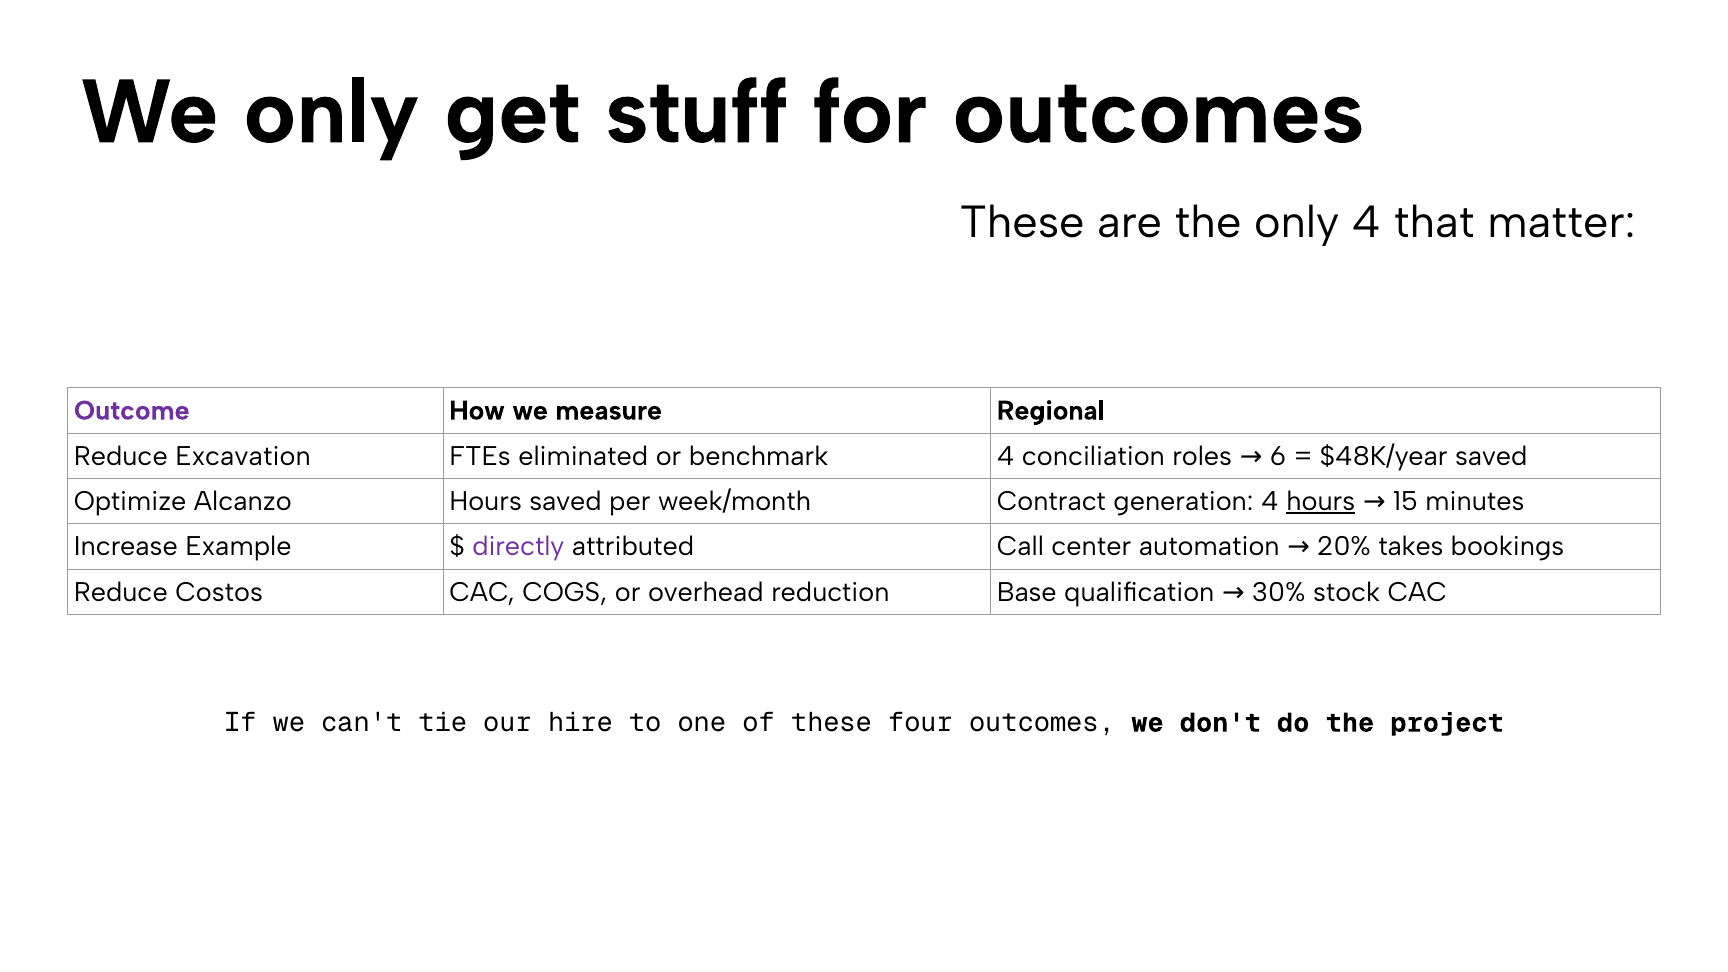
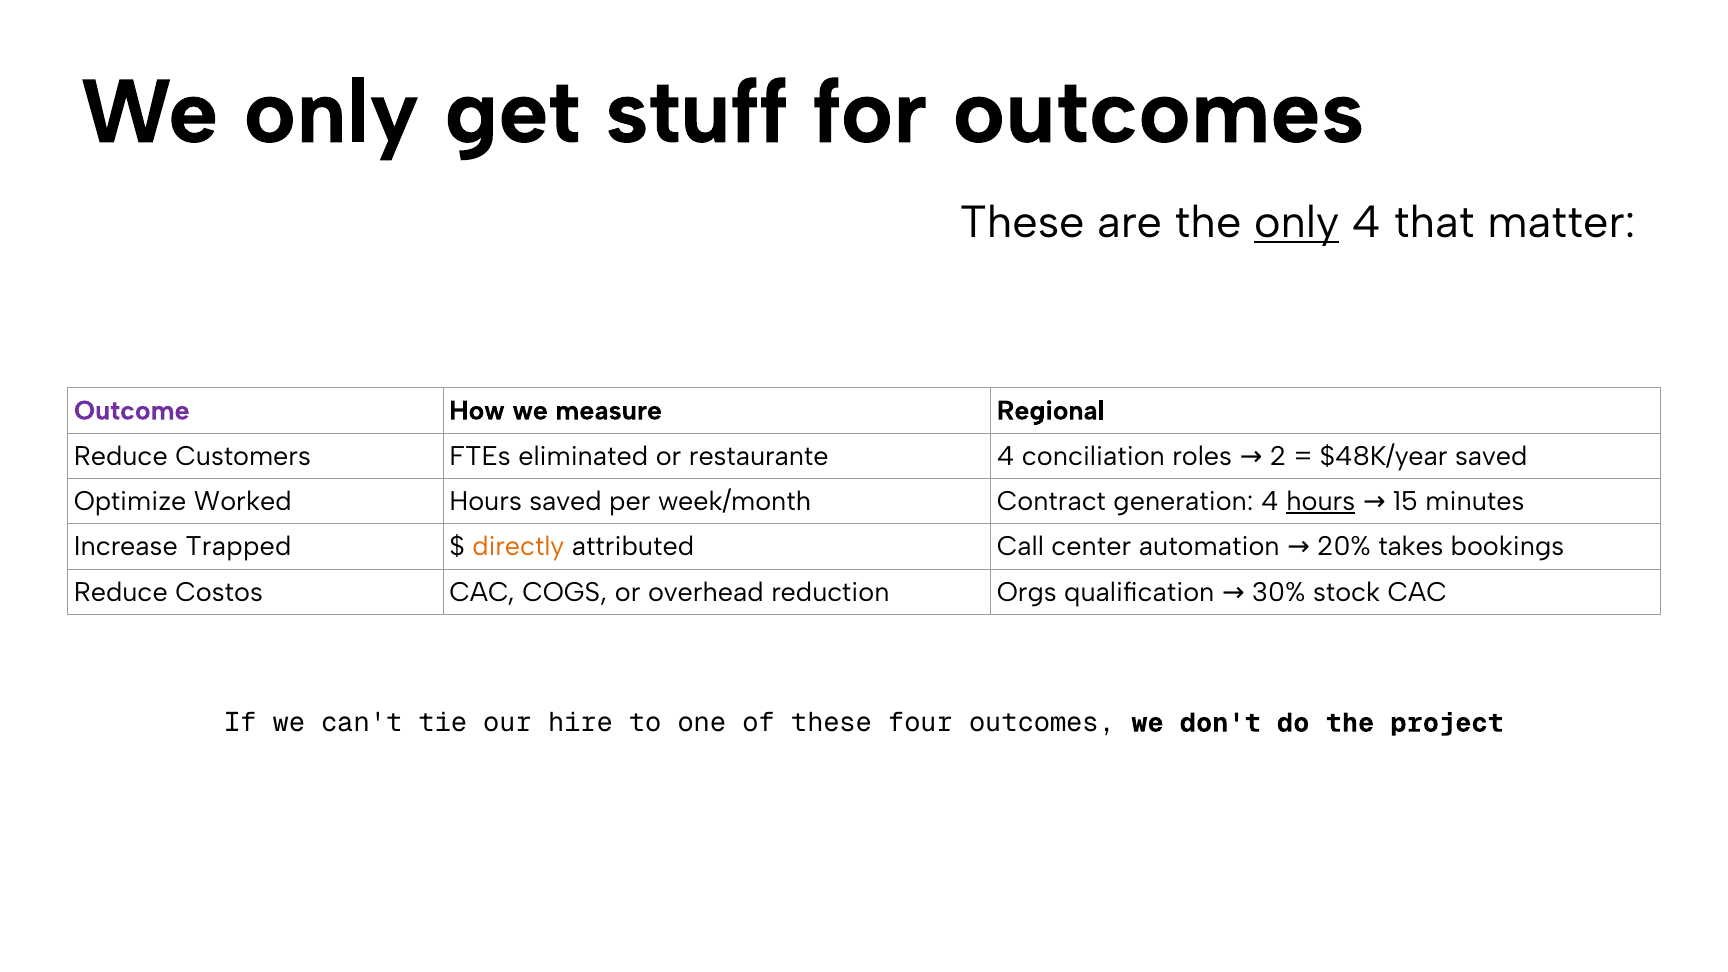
only at (1297, 223) underline: none -> present
Excavation: Excavation -> Customers
benchmark: benchmark -> restaurante
6: 6 -> 2
Alcanzo: Alcanzo -> Worked
Example: Example -> Trapped
directly colour: purple -> orange
Base: Base -> Orgs
